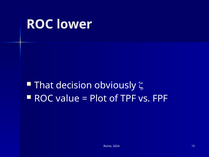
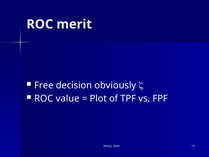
lower: lower -> merit
That: That -> Free
